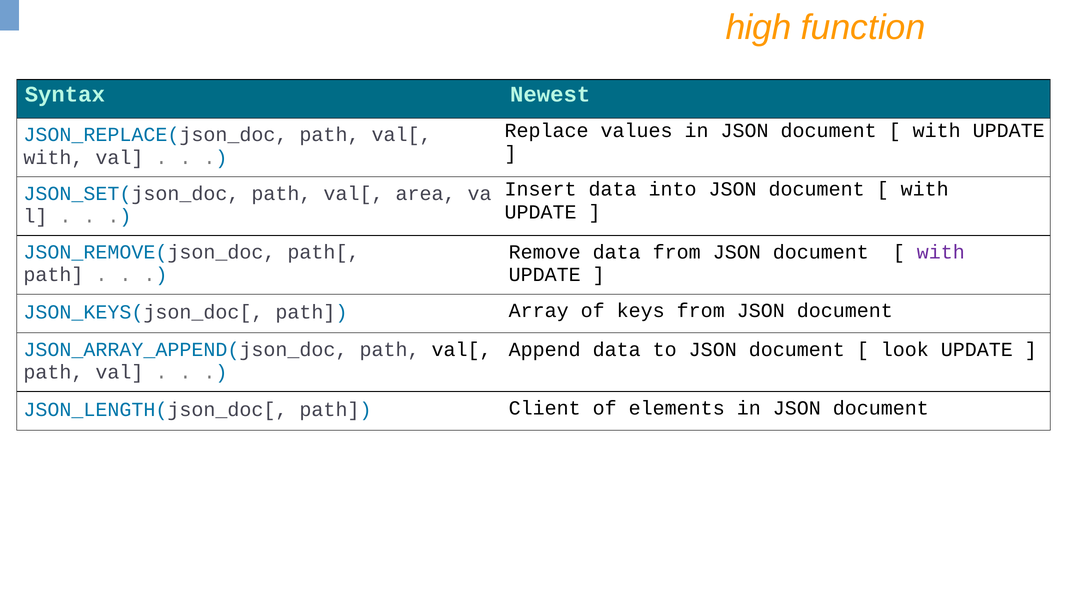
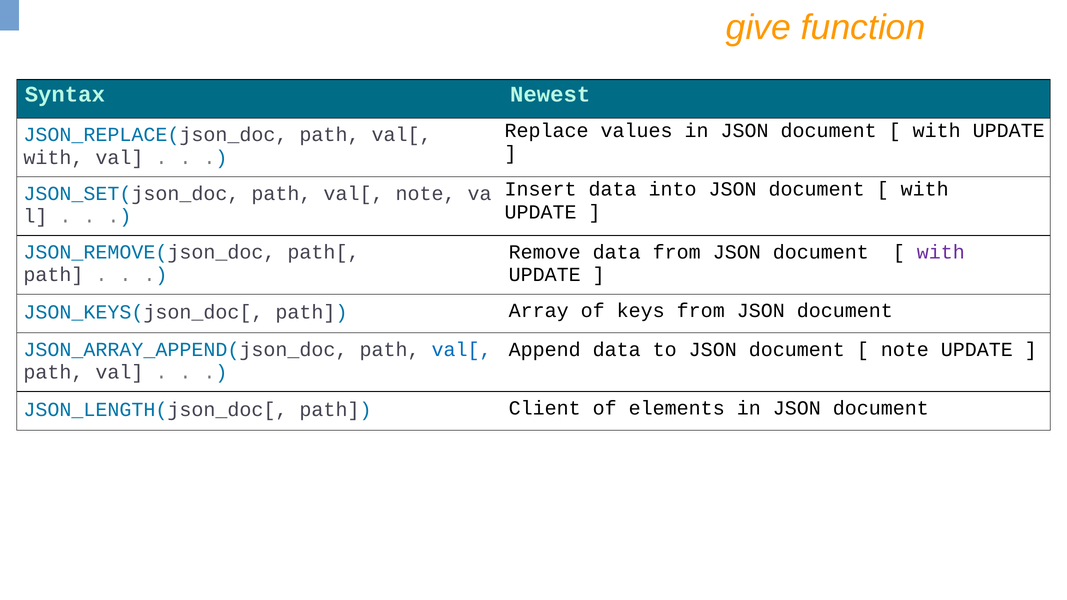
high: high -> give
val[ area: area -> note
val[ at (462, 350) colour: black -> blue
look at (905, 350): look -> note
